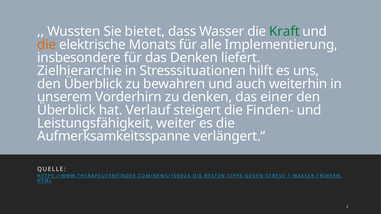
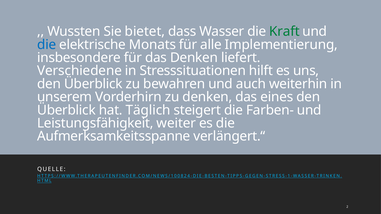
die at (47, 45) colour: orange -> blue
Zielhierarchie: Zielhierarchie -> Verschiedene
einer: einer -> eines
Verlauf: Verlauf -> Täglich
Finden-: Finden- -> Farben-
